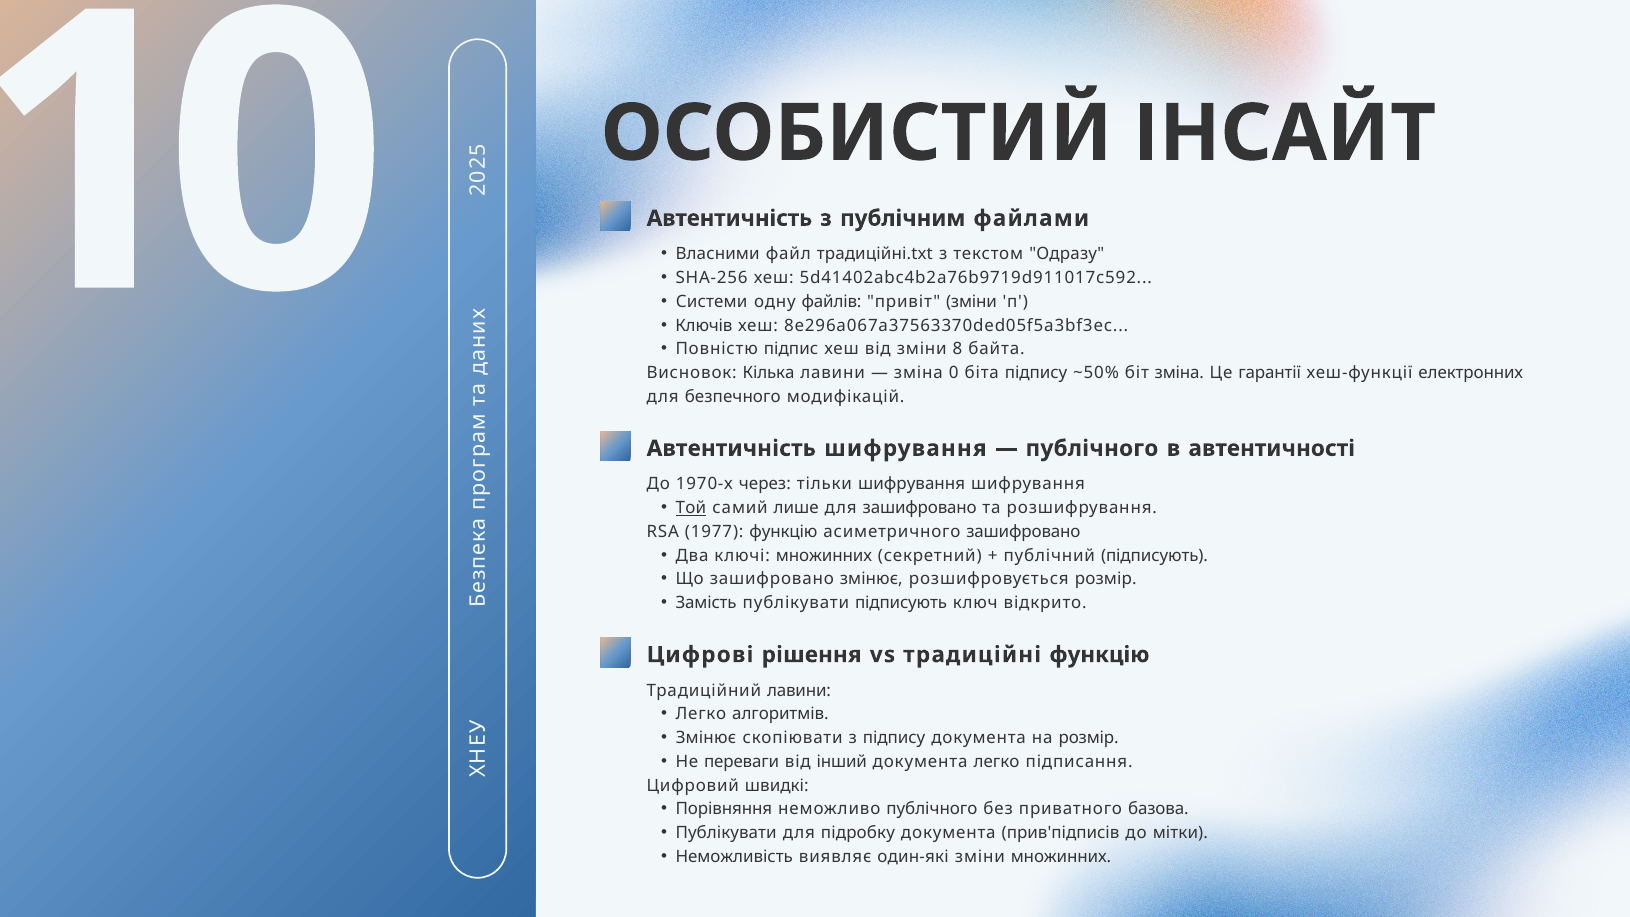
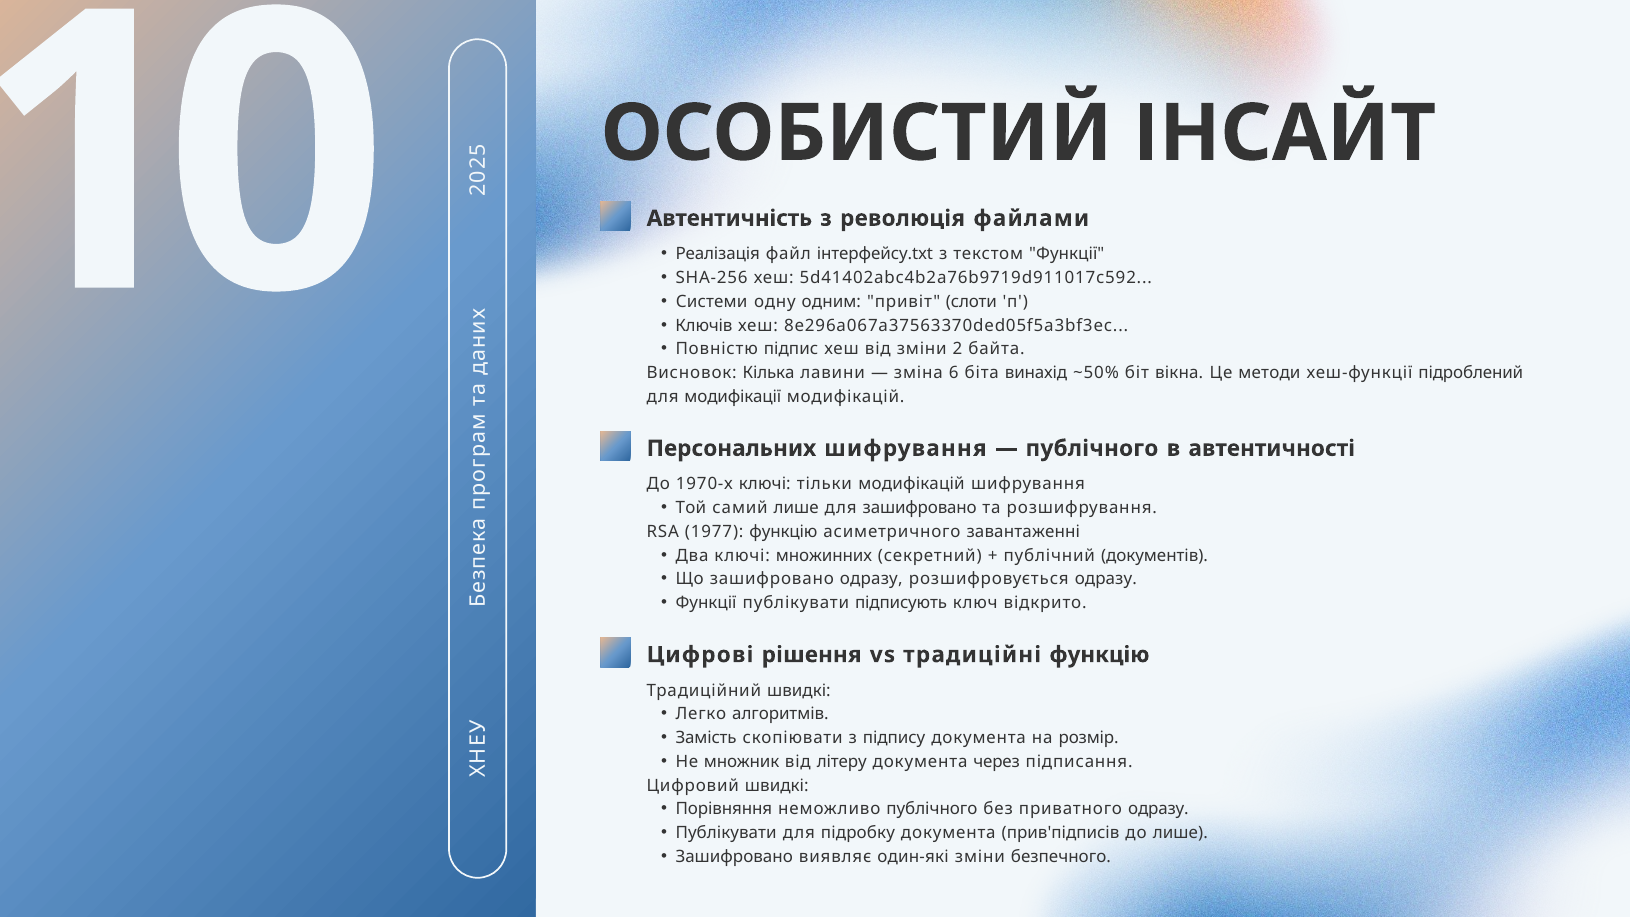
Власними: Власними -> Реалізація
традиційні.txt: традиційні.txt -> інтерфейсу.txt
текстом Одразу: Одразу -> Функції
публічним: публічним -> революція
файлів: файлів -> одним
привіт зміни: зміни -> слоти
зміни 8: 8 -> 2
зміна 0: 0 -> 6
біта підпису: підпису -> винахід
біт зміна: зміна -> вікна
гарантії: гарантії -> методи
електронних: електронних -> підроблений
безпечного: безпечного -> модифікації
Автентичність at (731, 448): Автентичність -> Персональних
1970-х через: через -> ключі
тільки шифрування: шифрування -> модифікацій
Той underline: present -> none
асиметричного зашифровано: зашифровано -> завантаженні
публічний підписують: підписують -> документів
зашифровано змінює: змінює -> одразу
розшифровується розмір: розмір -> одразу
Замість at (706, 603): Замість -> Функції
Традиційний лавини: лавини -> швидкі
Змінює at (706, 738): Змінює -> Замість
переваги: переваги -> множник
інший: інший -> літеру
документа легко: легко -> через
приватного базова: базова -> одразу
до мітки: мітки -> лише
Неможливість at (734, 857): Неможливість -> Зашифровано
зміни множинних: множинних -> безпечного
